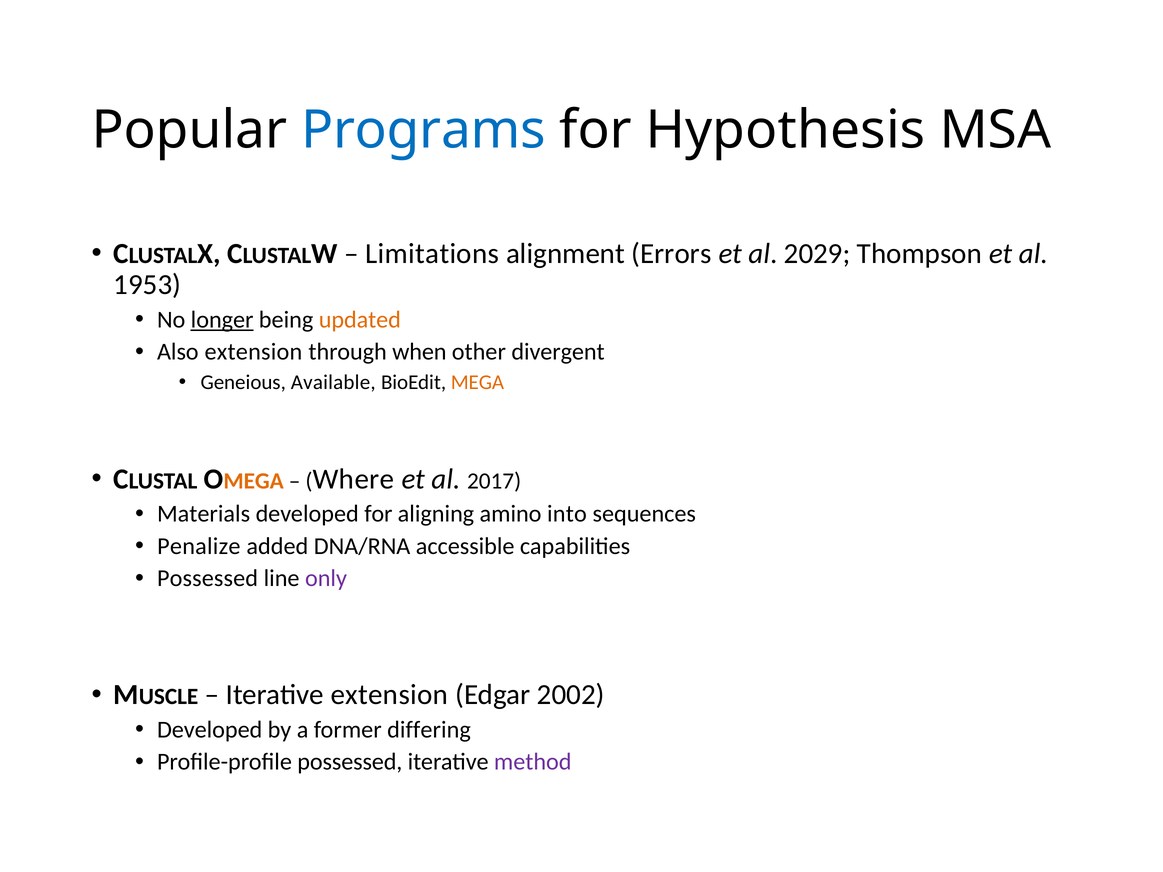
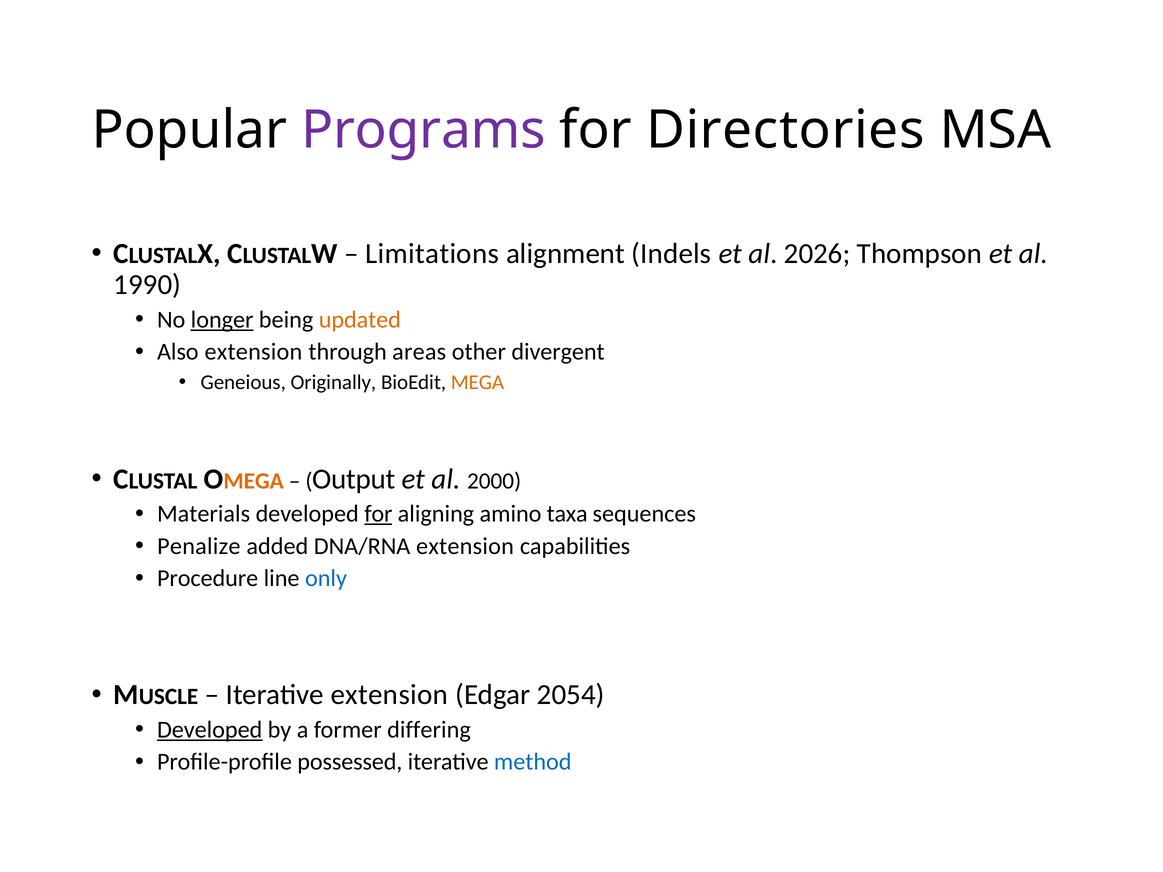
Programs colour: blue -> purple
Hypothesis: Hypothesis -> Directories
Errors: Errors -> Indels
2029: 2029 -> 2026
1953: 1953 -> 1990
when: when -> areas
Available: Available -> Originally
Where: Where -> Output
2017: 2017 -> 2000
for at (378, 514) underline: none -> present
into: into -> taxa
DNA/RNA accessible: accessible -> extension
Possessed at (208, 578): Possessed -> Procedure
only colour: purple -> blue
2002: 2002 -> 2054
Developed at (210, 730) underline: none -> present
method colour: purple -> blue
